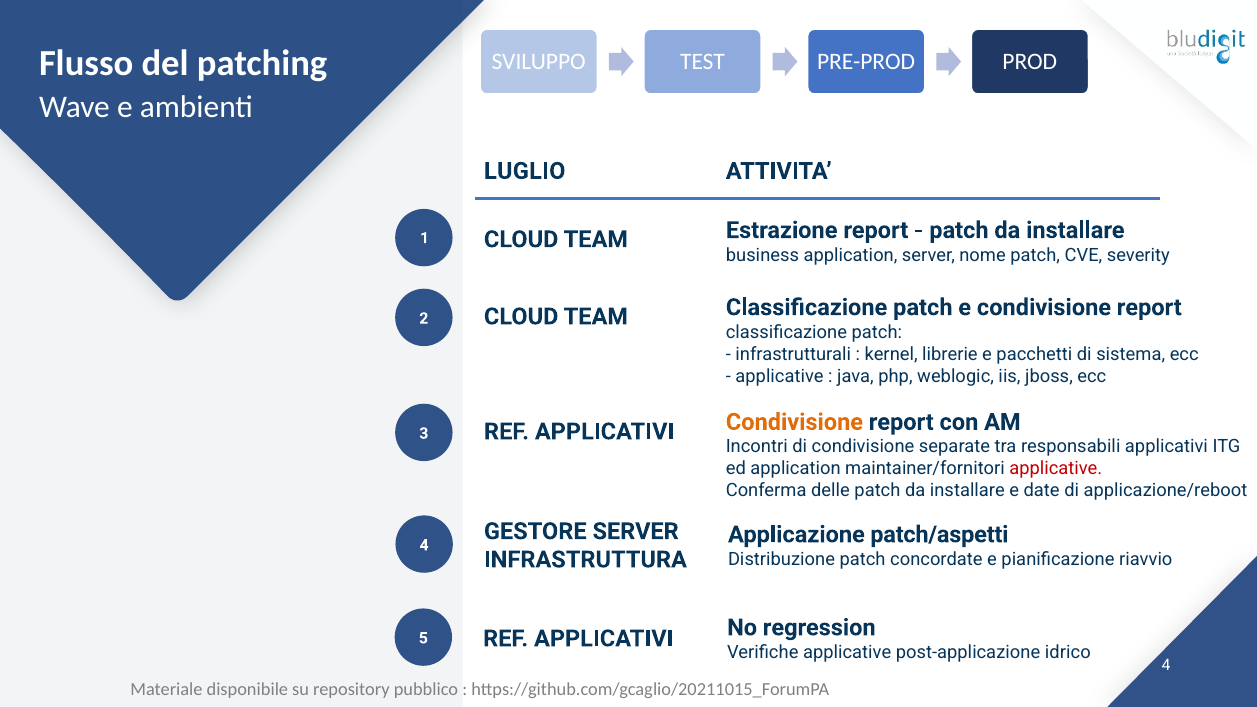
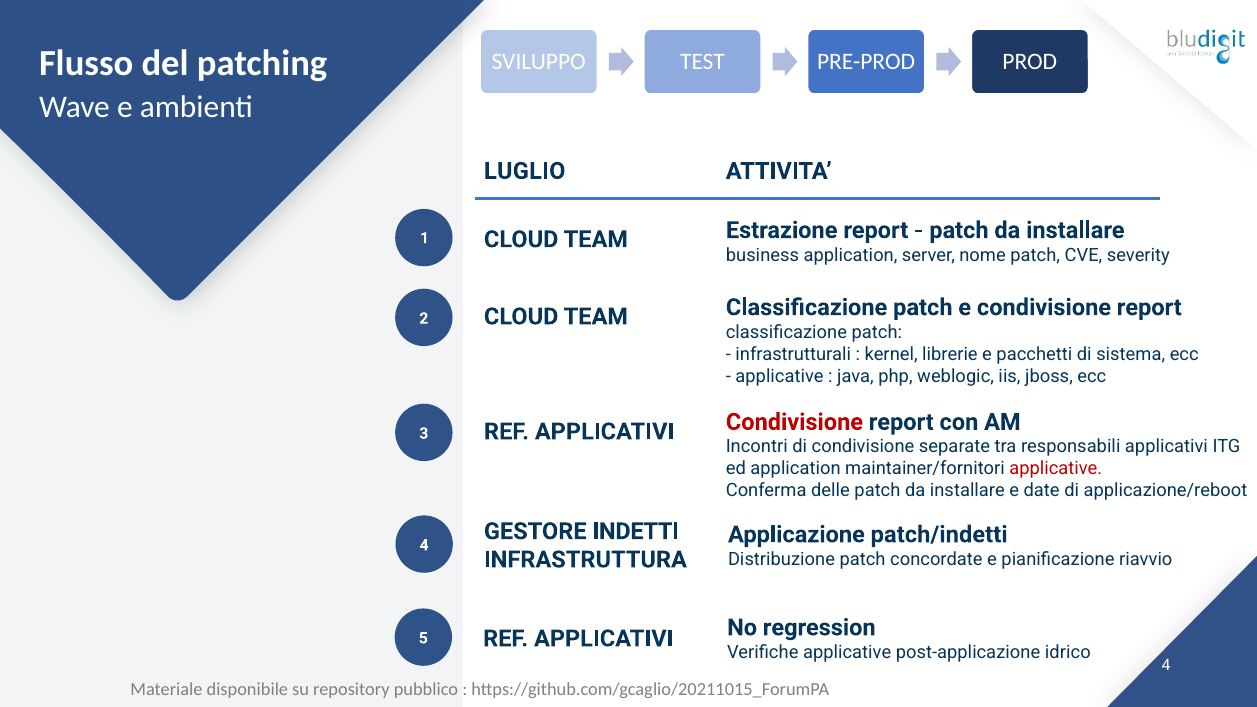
Condivisione at (794, 422) colour: orange -> red
GESTORE SERVER: SERVER -> INDETTI
patch/aspetti: patch/aspetti -> patch/indetti
